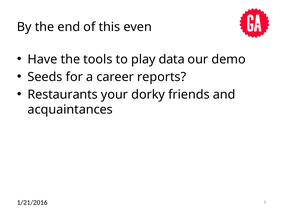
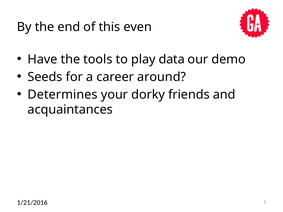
reports: reports -> around
Restaurants: Restaurants -> Determines
